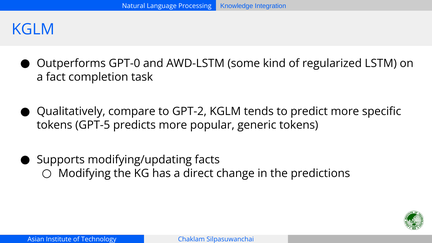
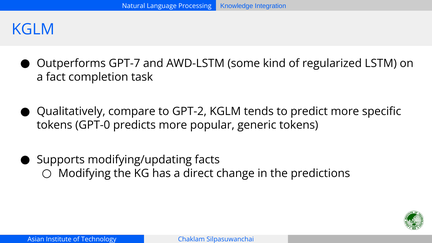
GPT-0: GPT-0 -> GPT-7
GPT-5: GPT-5 -> GPT-0
